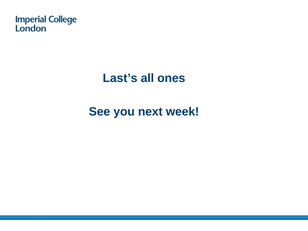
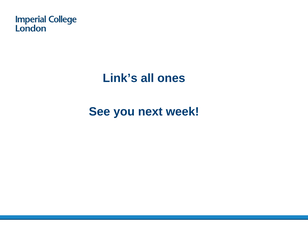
Last’s: Last’s -> Link’s
